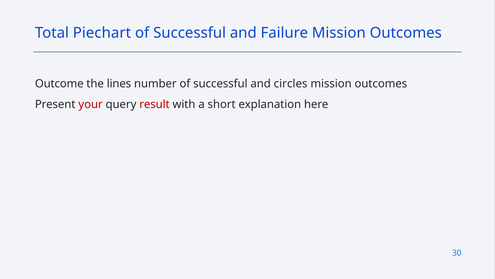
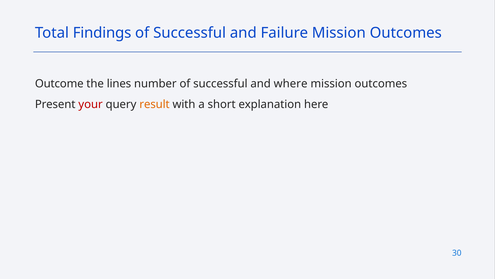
Piechart: Piechart -> Findings
circles: circles -> where
result colour: red -> orange
